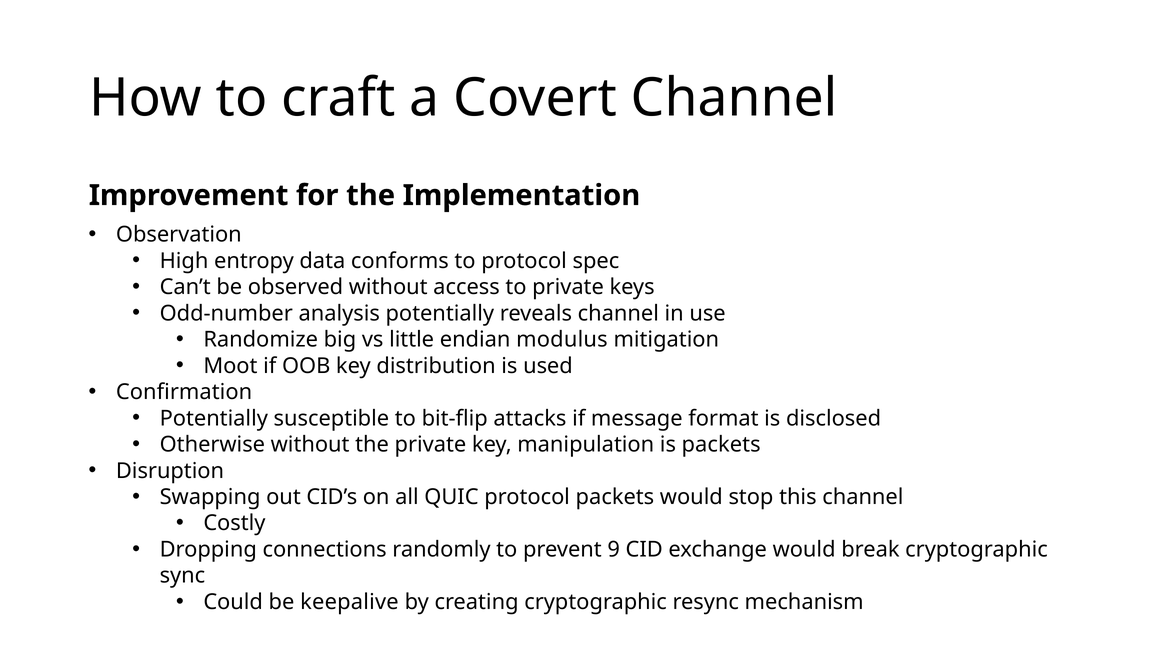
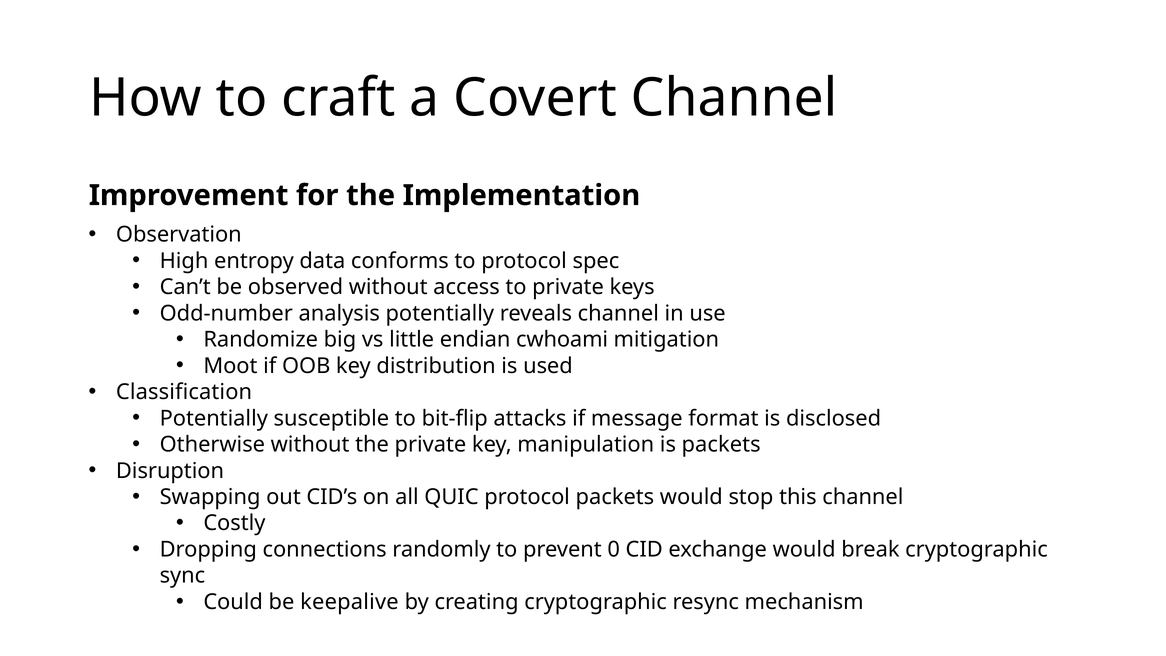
modulus: modulus -> cwhoami
Confirmation: Confirmation -> Classification
9: 9 -> 0
